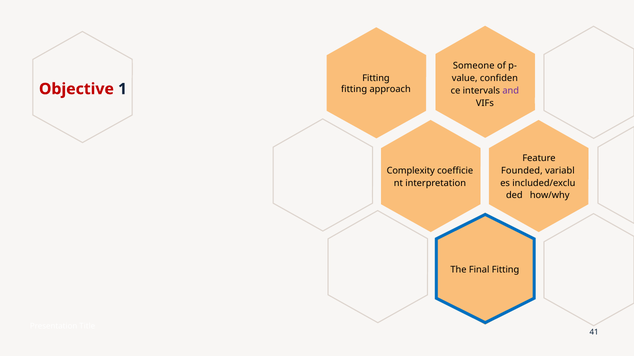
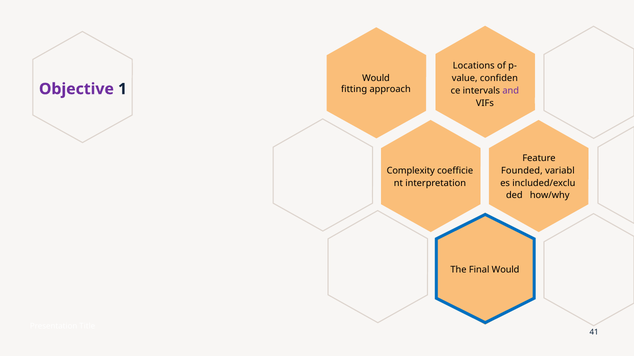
Someone: Someone -> Locations
Fitting at (376, 78): Fitting -> Would
Objective colour: red -> purple
Final Fitting: Fitting -> Would
